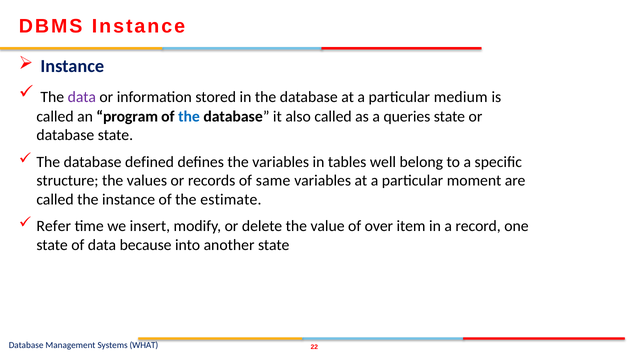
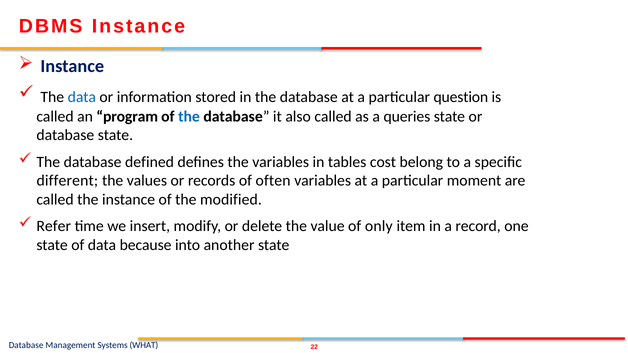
data at (82, 97) colour: purple -> blue
medium: medium -> question
well: well -> cost
structure: structure -> different
same: same -> often
estimate: estimate -> modified
over: over -> only
